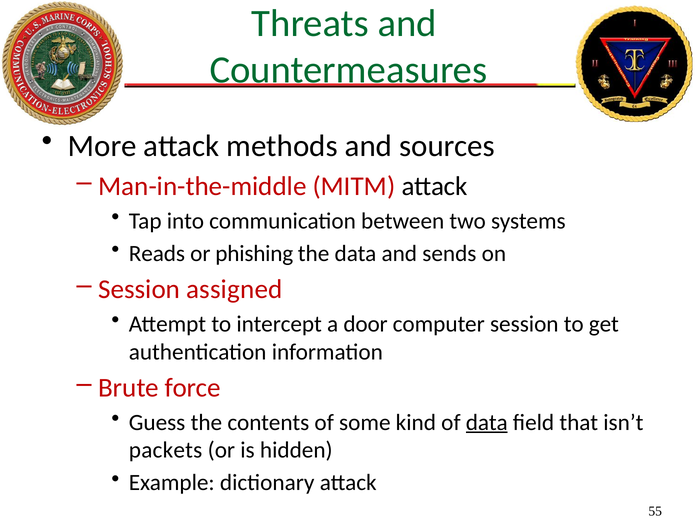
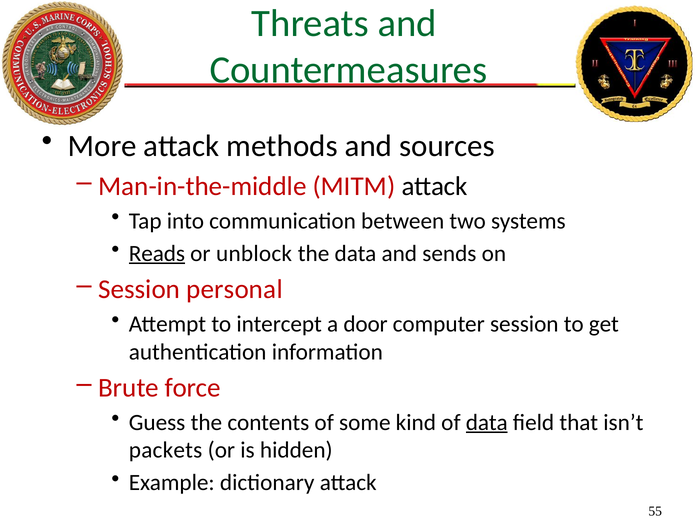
Reads underline: none -> present
phishing: phishing -> unblock
assigned: assigned -> personal
